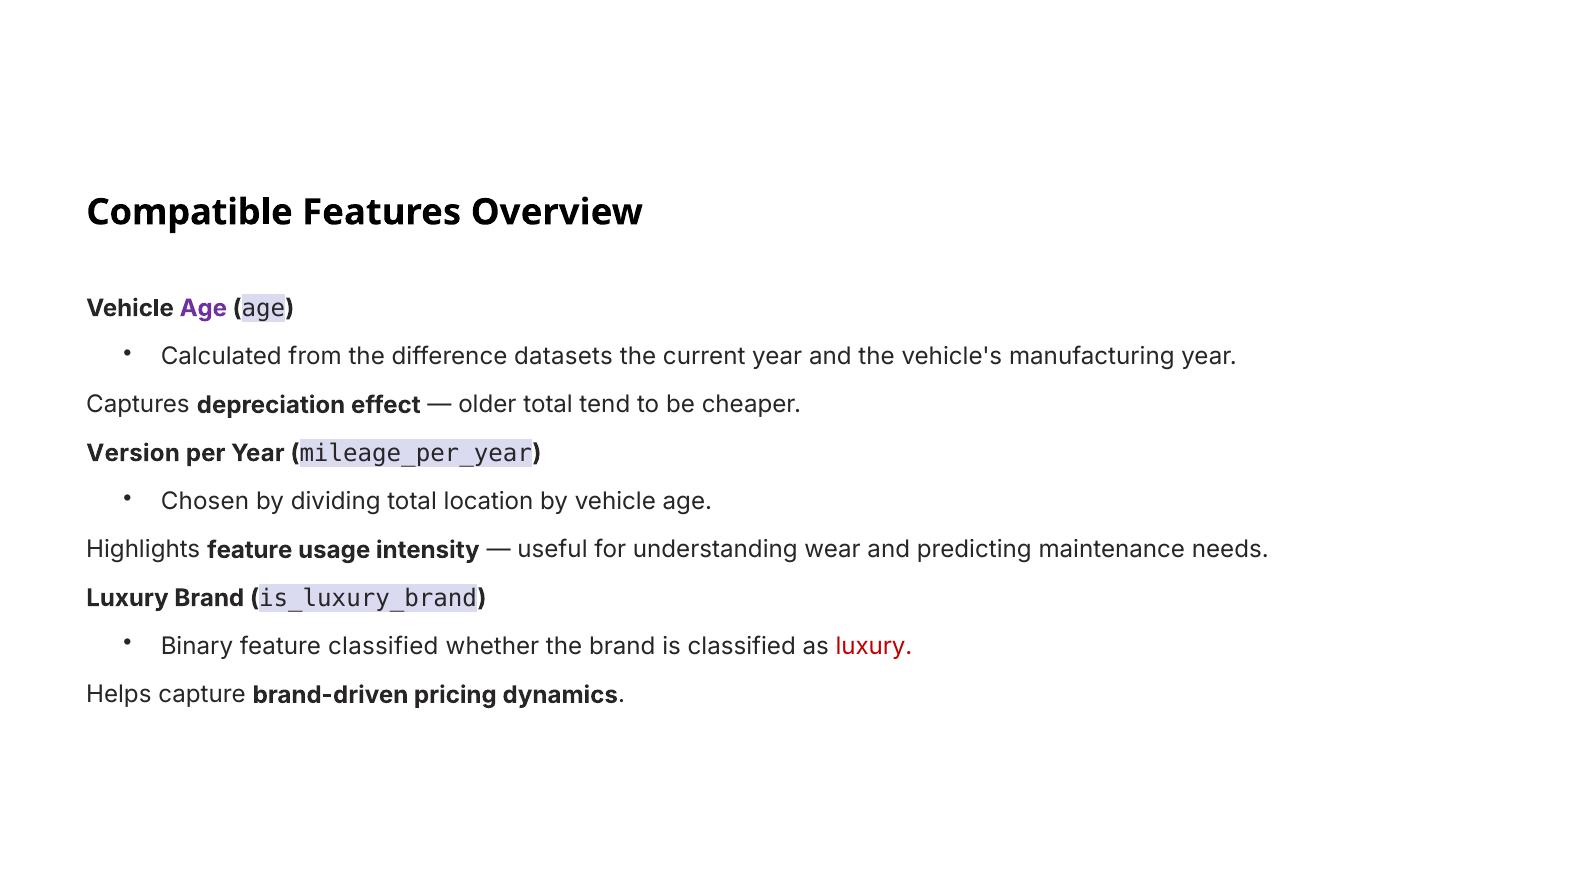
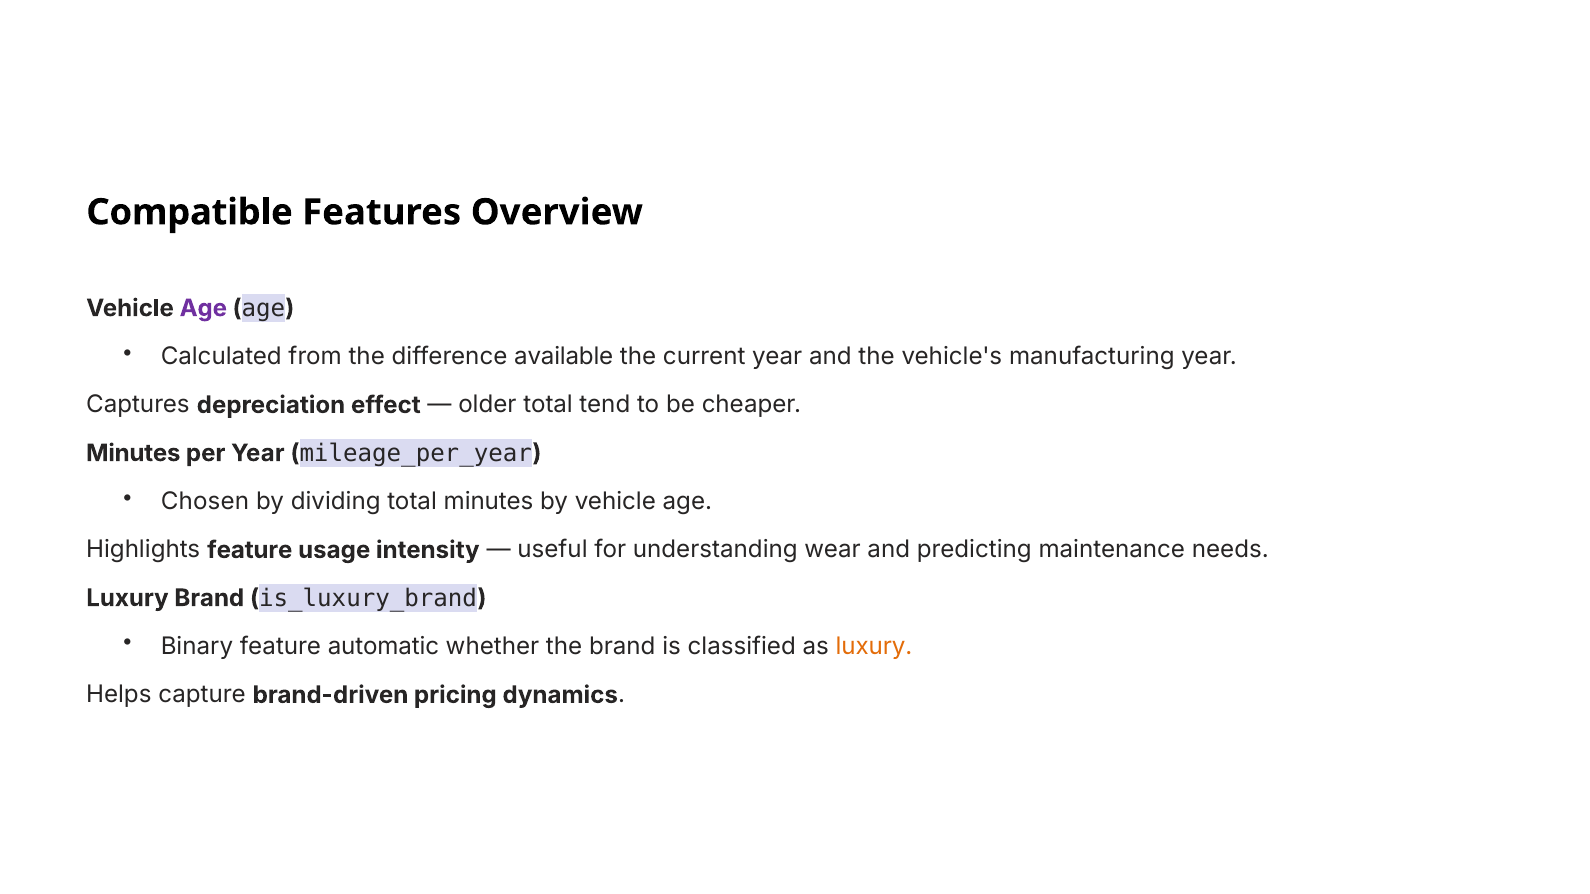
datasets: datasets -> available
Version at (133, 453): Version -> Minutes
total location: location -> minutes
feature classified: classified -> automatic
luxury at (874, 647) colour: red -> orange
